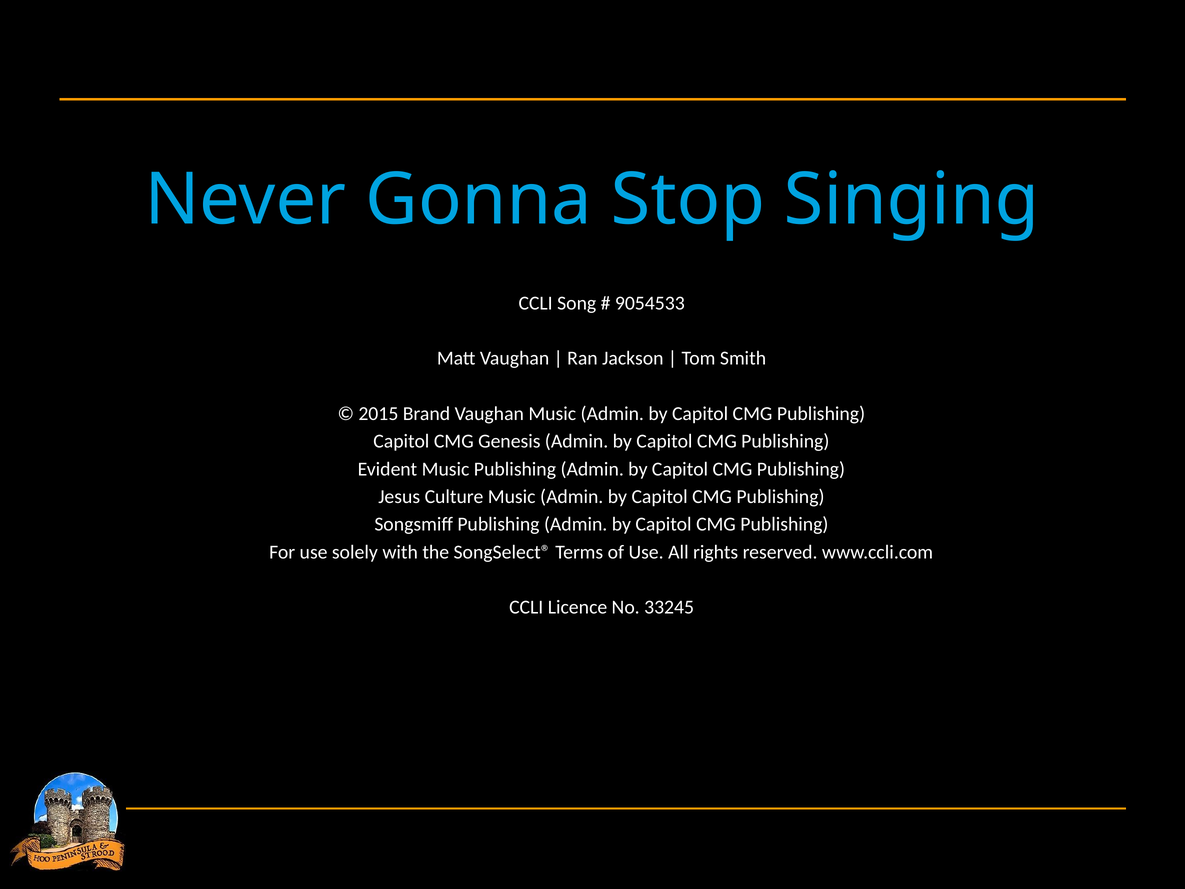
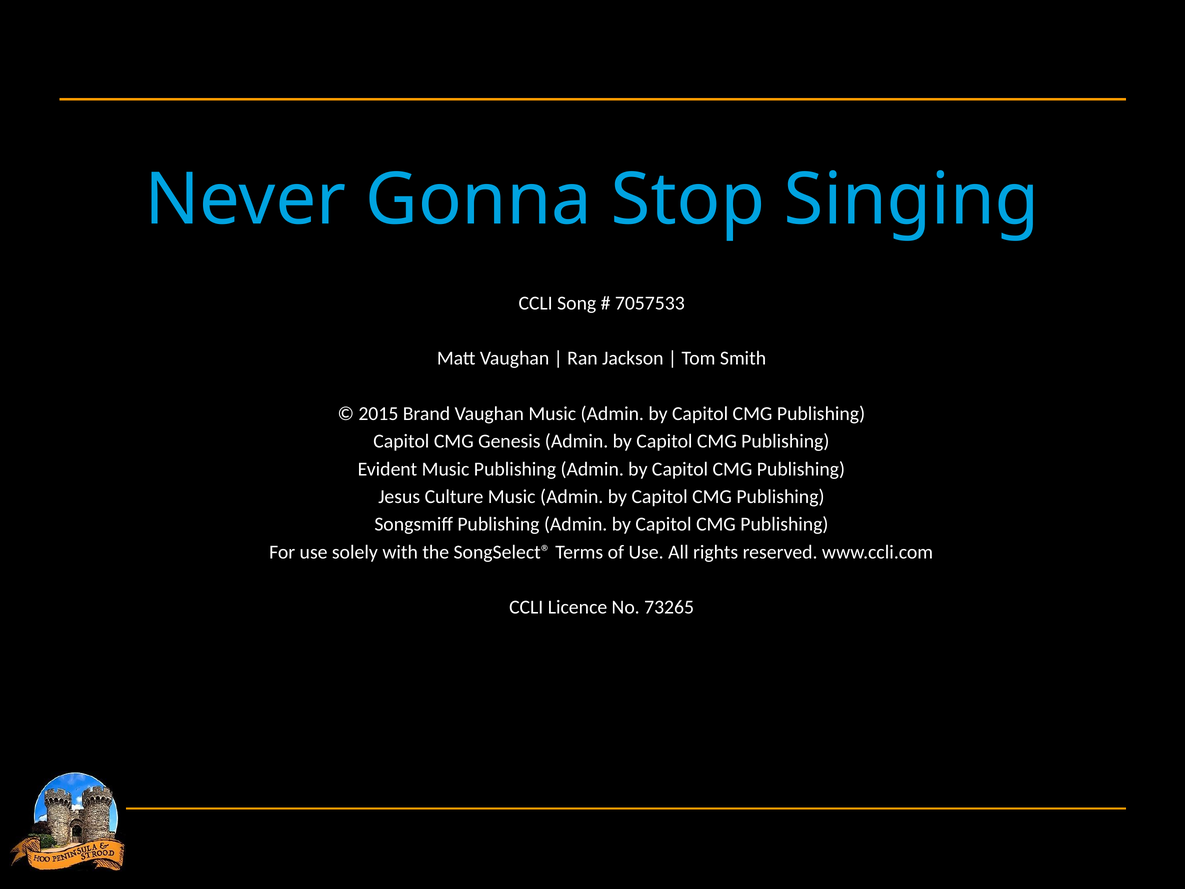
9054533: 9054533 -> 7057533
33245: 33245 -> 73265
